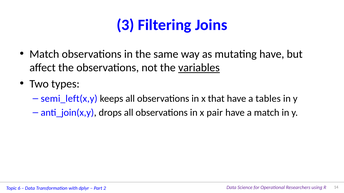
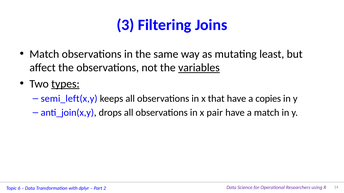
mutating have: have -> least
types underline: none -> present
tables: tables -> copies
